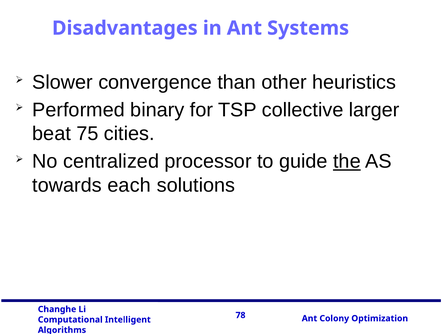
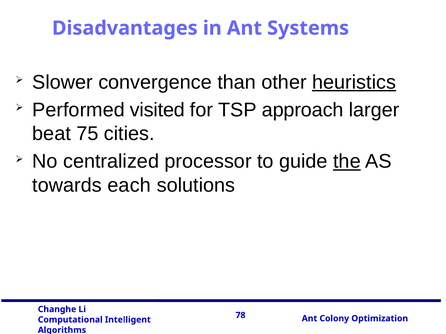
heuristics underline: none -> present
binary: binary -> visited
collective: collective -> approach
